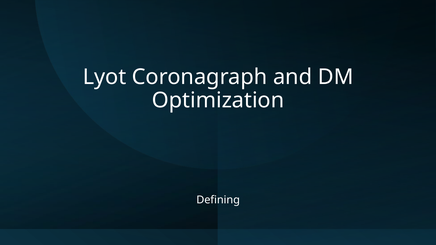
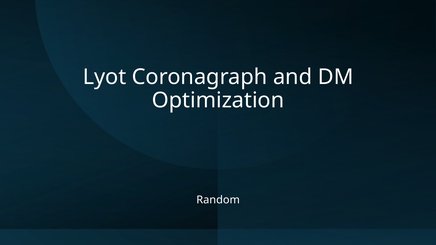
Defining: Defining -> Random
